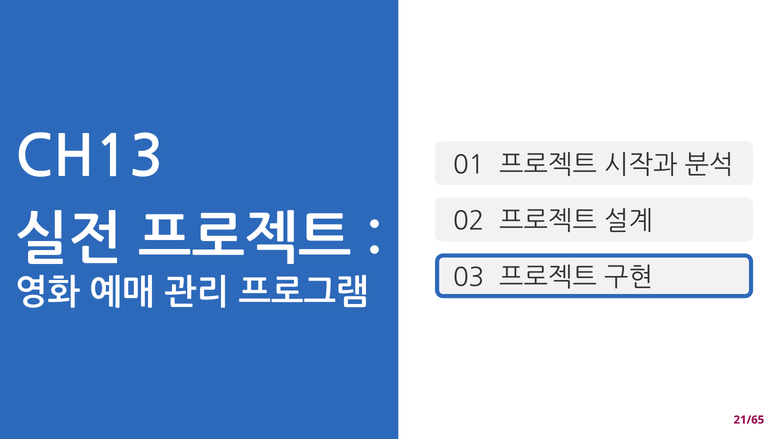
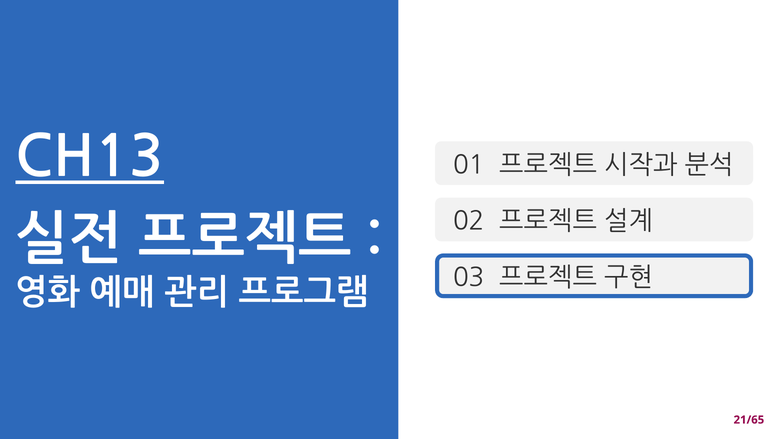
CH13 underline: none -> present
